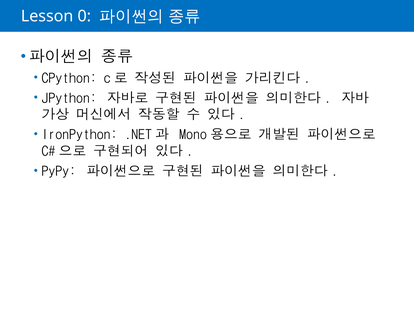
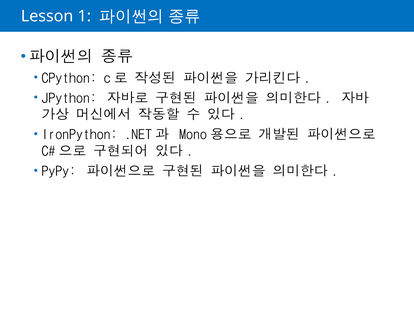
0: 0 -> 1
